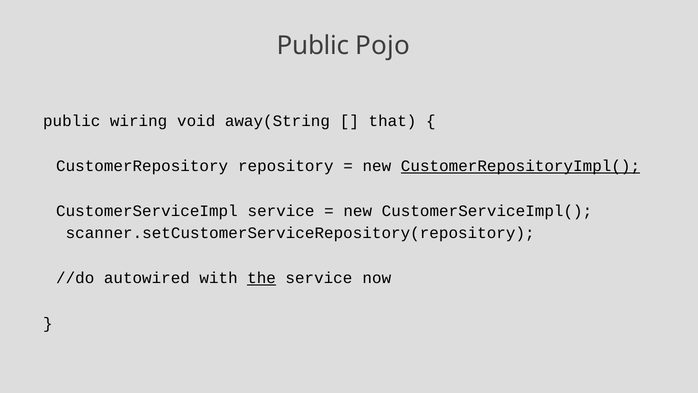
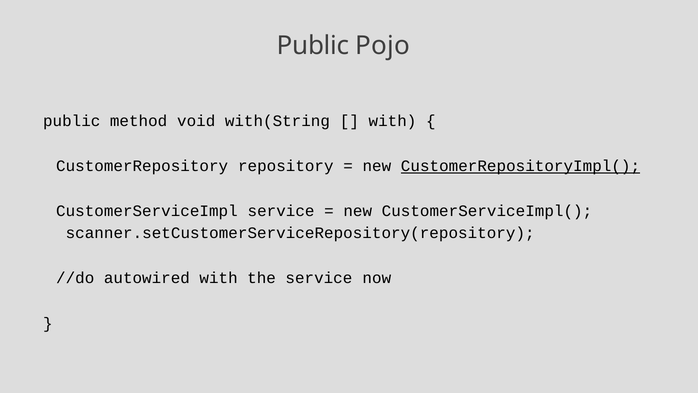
wiring: wiring -> method
away(String: away(String -> with(String
that at (392, 121): that -> with
the underline: present -> none
